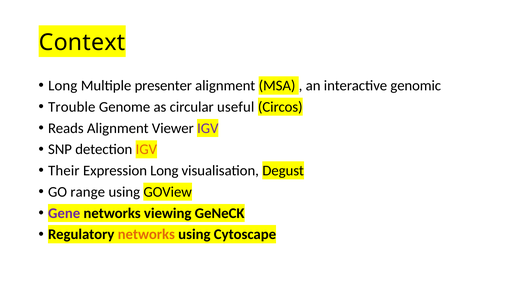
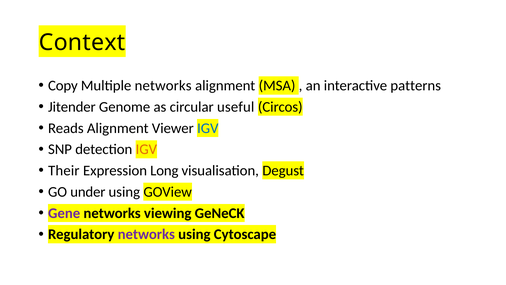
Long at (63, 86): Long -> Copy
Multiple presenter: presenter -> networks
genomic: genomic -> patterns
Trouble: Trouble -> Jitender
IGV at (208, 128) colour: purple -> blue
range: range -> under
networks at (146, 234) colour: orange -> purple
